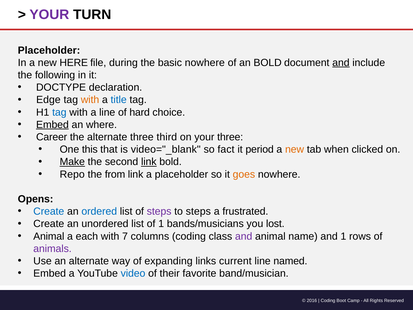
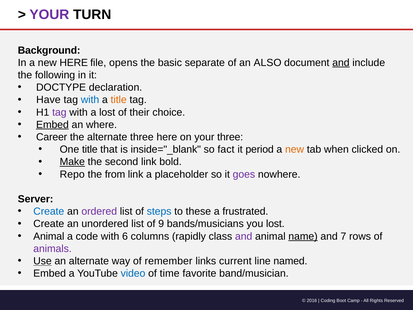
Placeholder at (49, 50): Placeholder -> Background
during: during -> opens
basic nowhere: nowhere -> separate
an BOLD: BOLD -> ALSO
Edge: Edge -> Have
with at (90, 100) colour: orange -> blue
title at (119, 100) colour: blue -> orange
tag at (59, 112) colour: blue -> purple
a line: line -> lost
hard: hard -> their
three third: third -> here
One this: this -> title
video="_blank: video="_blank -> inside="_blank
link at (149, 162) underline: present -> none
goes colour: orange -> purple
Opens: Opens -> Server
ordered colour: blue -> purple
steps at (159, 211) colour: purple -> blue
to steps: steps -> these
of 1: 1 -> 9
each: each -> code
7: 7 -> 6
columns coding: coding -> rapidly
name underline: none -> present
and 1: 1 -> 7
Use underline: none -> present
expanding: expanding -> remember
their: their -> time
